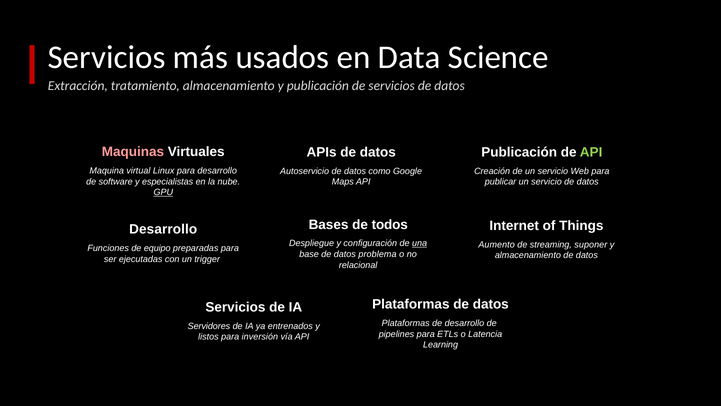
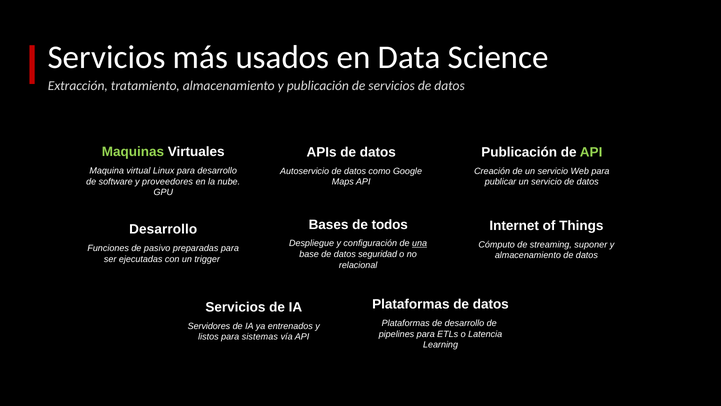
Maquinas colour: pink -> light green
especialistas: especialistas -> proveedores
GPU underline: present -> none
Aumento: Aumento -> Cómputo
equipo: equipo -> pasivo
problema: problema -> seguridad
inversión: inversión -> sistemas
